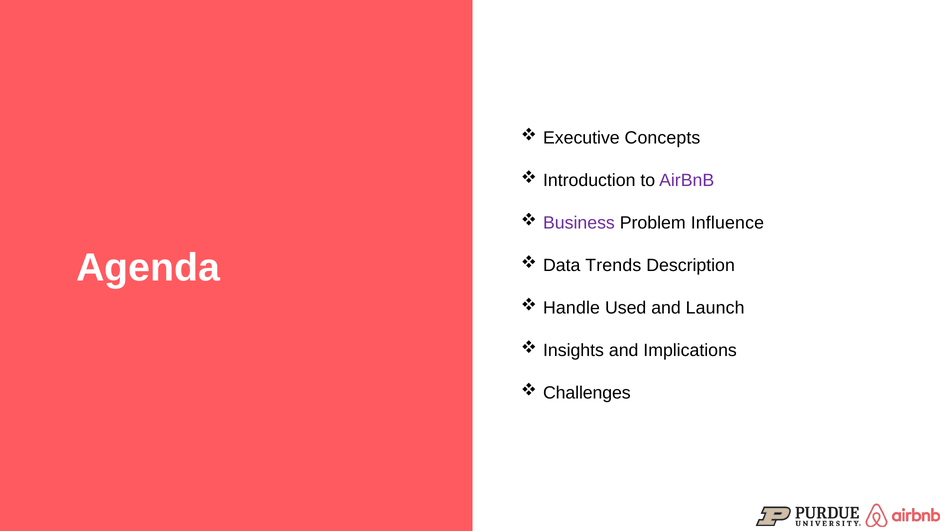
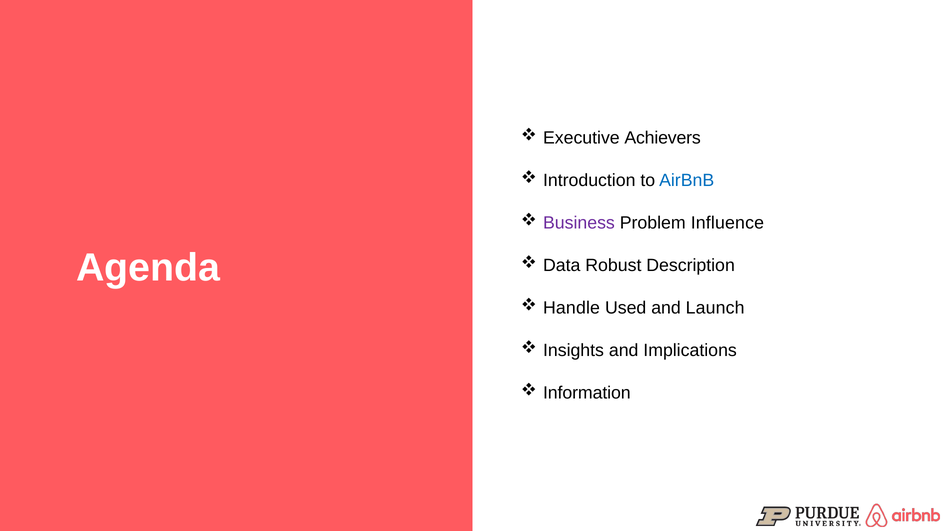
Concepts: Concepts -> Achievers
AirBnB colour: purple -> blue
Trends: Trends -> Robust
Challenges: Challenges -> Information
